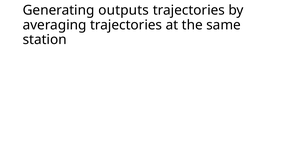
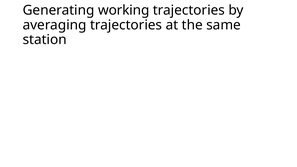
outputs: outputs -> working
